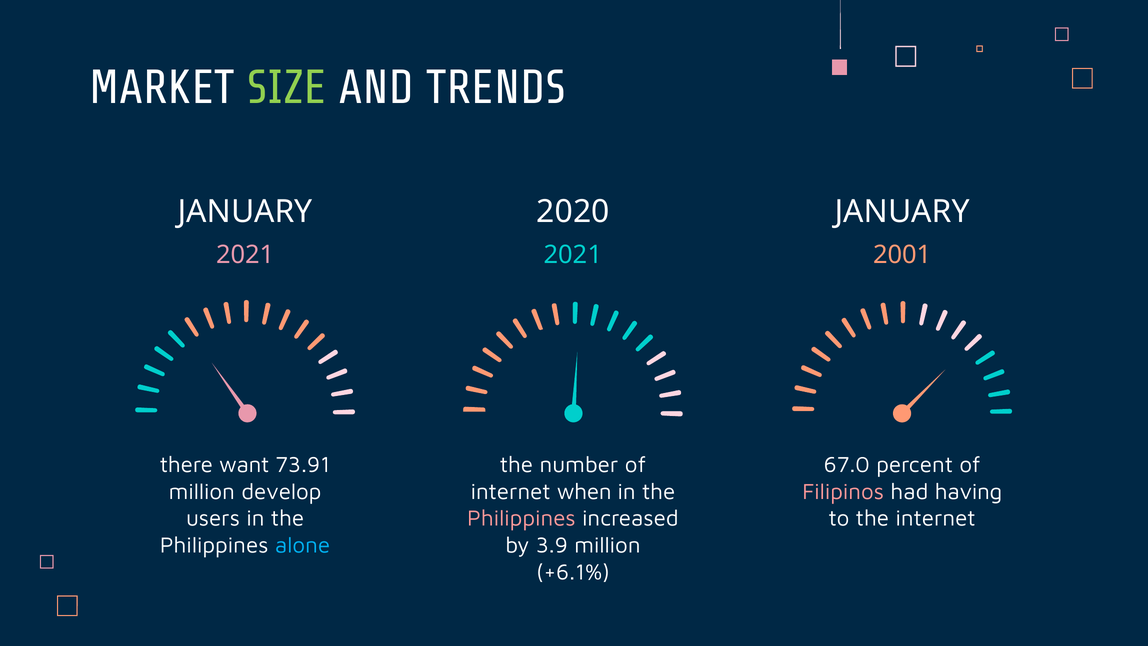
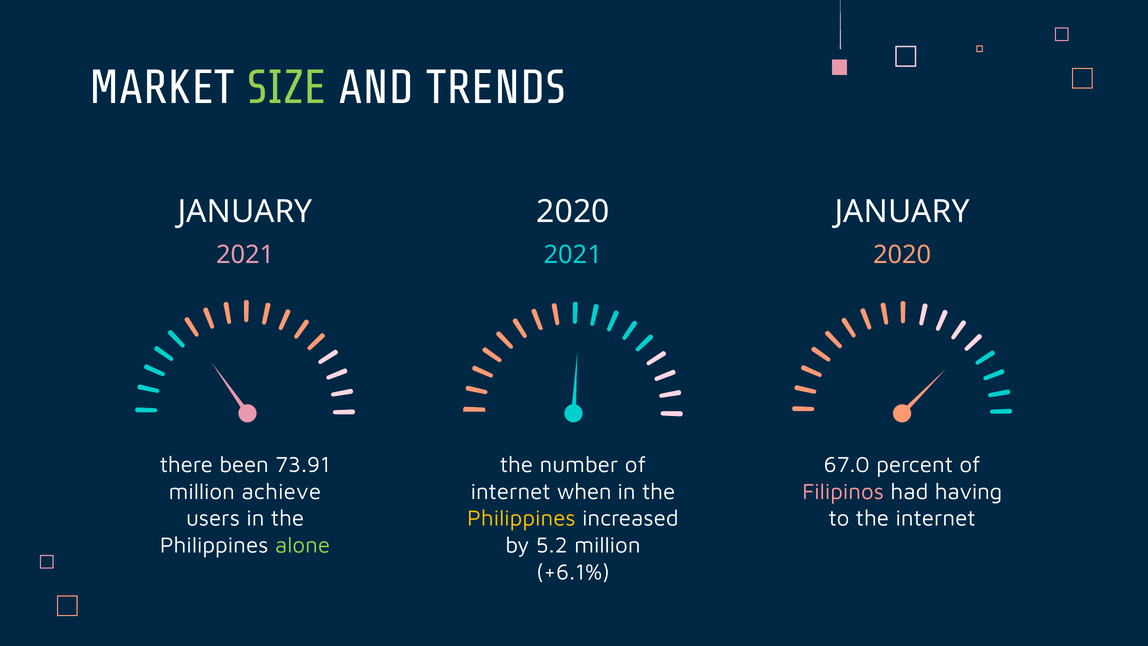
2021 2001: 2001 -> 2020
want: want -> been
develop: develop -> achieve
Philippines at (521, 518) colour: pink -> yellow
alone colour: light blue -> light green
3.9: 3.9 -> 5.2
